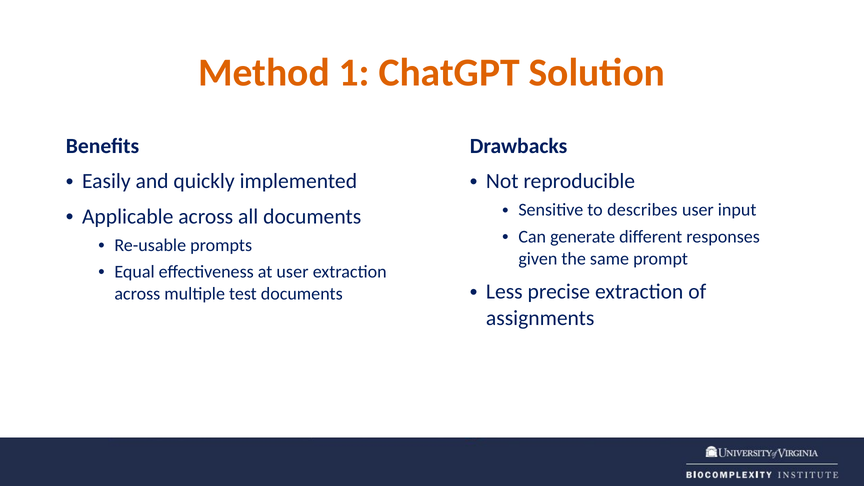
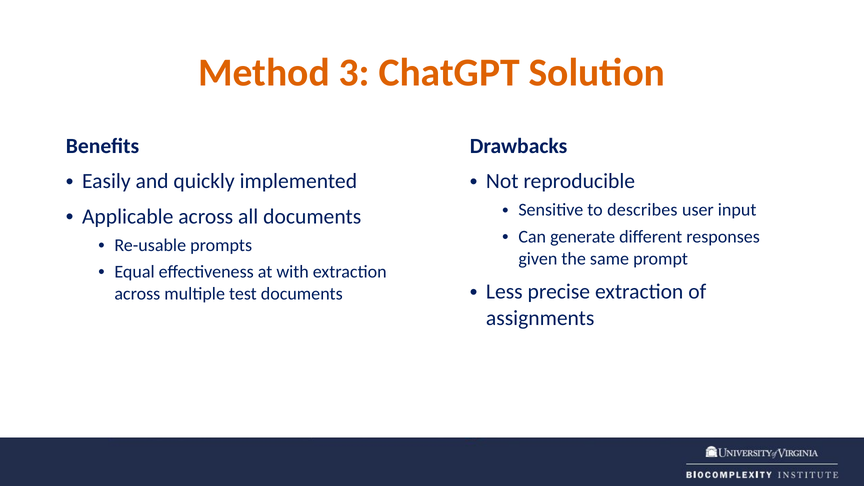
1: 1 -> 3
at user: user -> with
